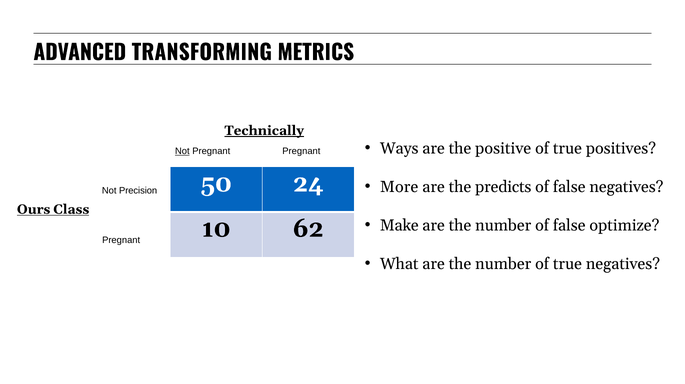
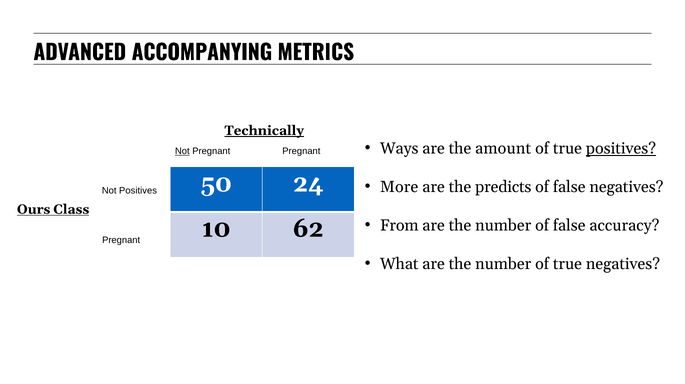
TRANSFORMING: TRANSFORMING -> ACCOMPANYING
positive: positive -> amount
positives at (621, 149) underline: none -> present
Not Precision: Precision -> Positives
Make: Make -> From
optimize: optimize -> accuracy
